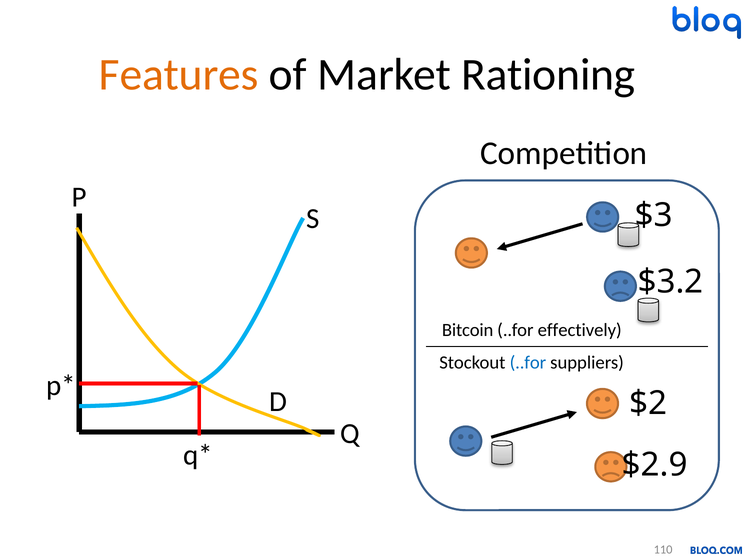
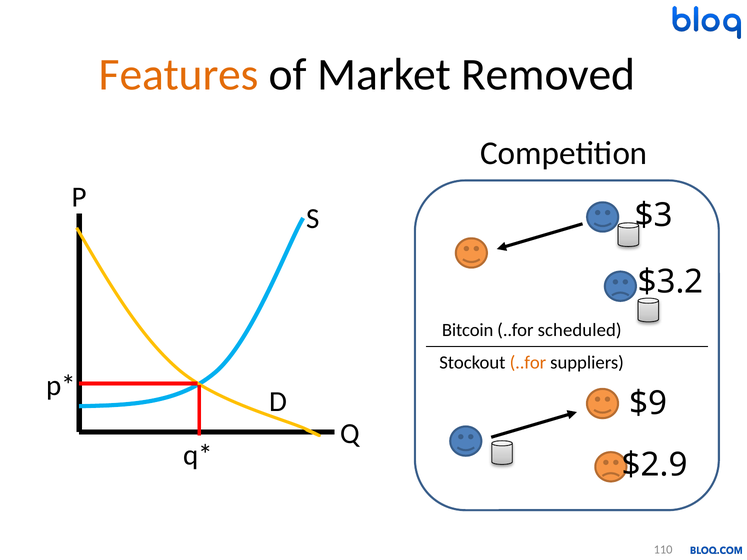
Rationing: Rationing -> Removed
effectively: effectively -> scheduled
..for at (528, 363) colour: blue -> orange
$2: $2 -> $9
